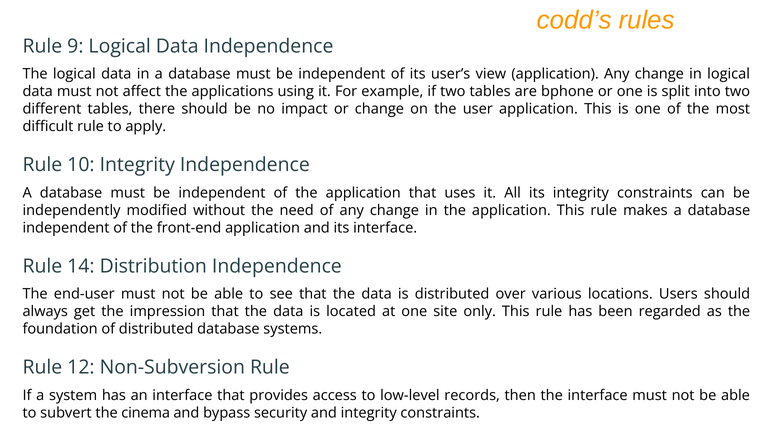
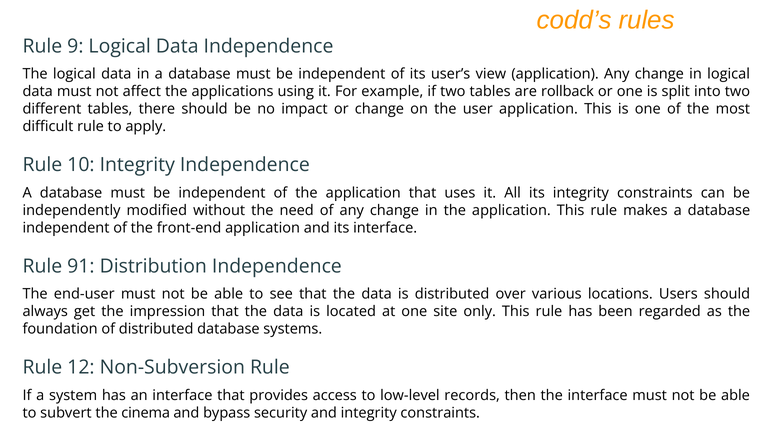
bphone: bphone -> rollback
14: 14 -> 91
